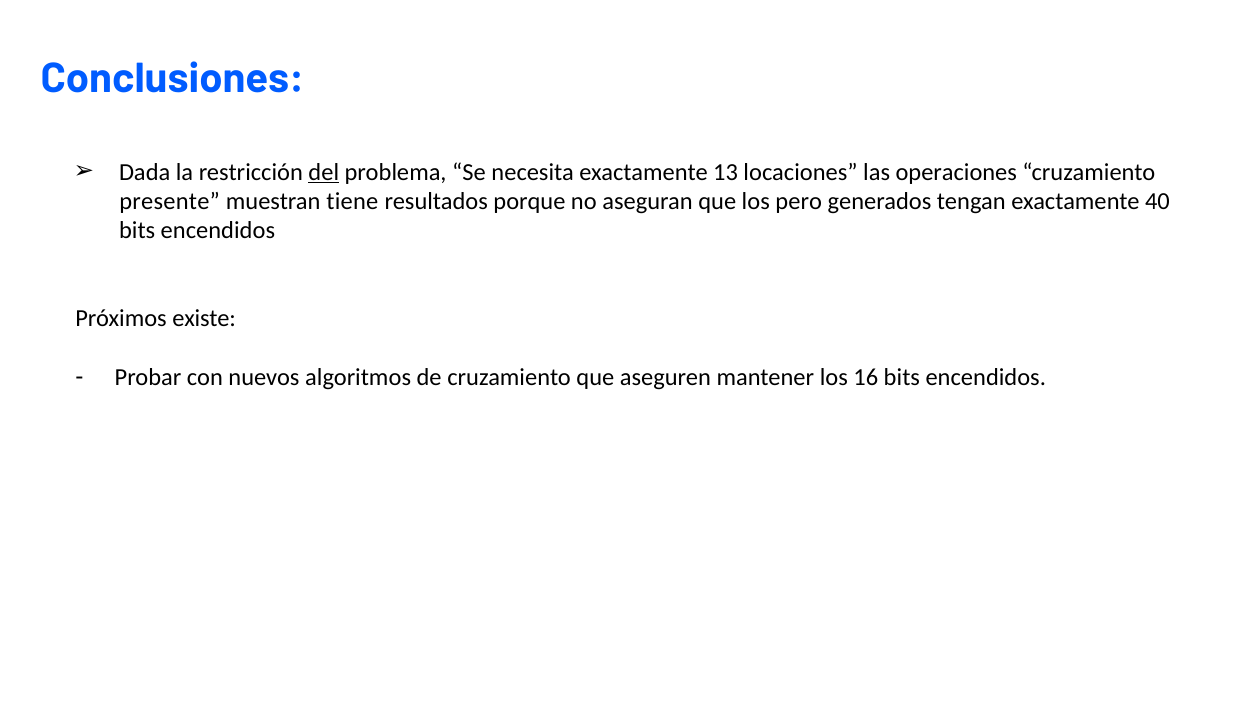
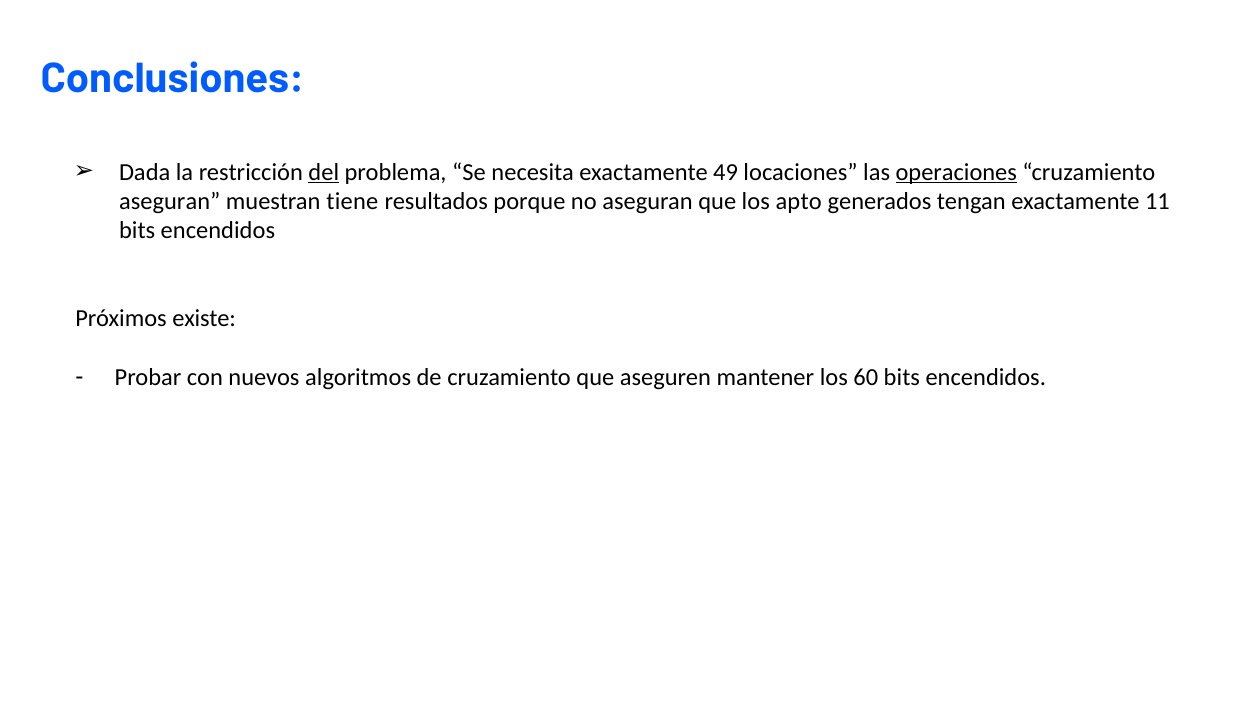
13: 13 -> 49
operaciones underline: none -> present
presente at (170, 201): presente -> aseguran
pero: pero -> apto
40: 40 -> 11
16: 16 -> 60
